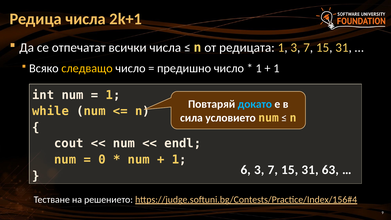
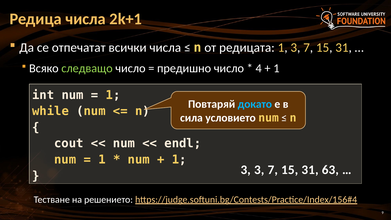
следващо colour: yellow -> light green
1 at (259, 68): 1 -> 4
0 at (102, 160): 0 -> 1
6 at (246, 170): 6 -> 3
